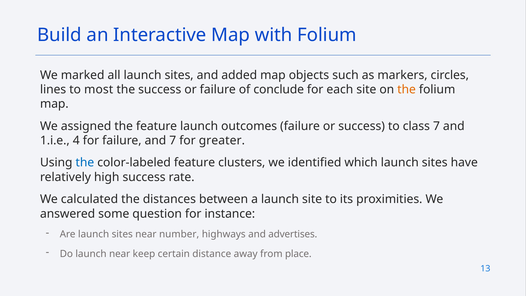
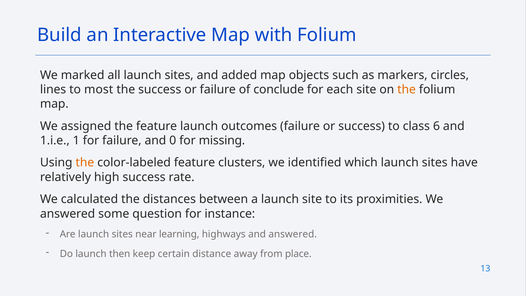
class 7: 7 -> 6
4: 4 -> 1
and 7: 7 -> 0
greater: greater -> missing
the at (85, 163) colour: blue -> orange
number: number -> learning
and advertises: advertises -> answered
launch near: near -> then
